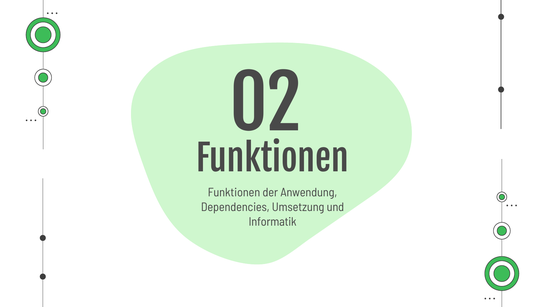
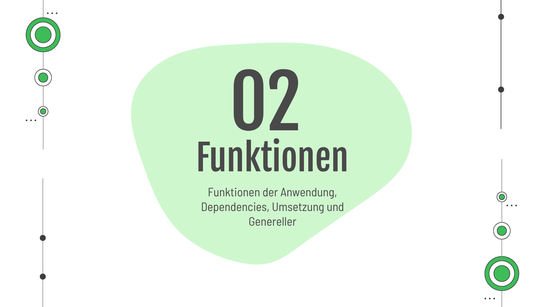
Informatik: Informatik -> Genereller
